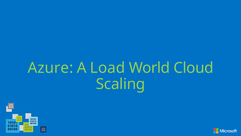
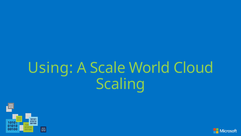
Azure: Azure -> Using
Load: Load -> Scale
